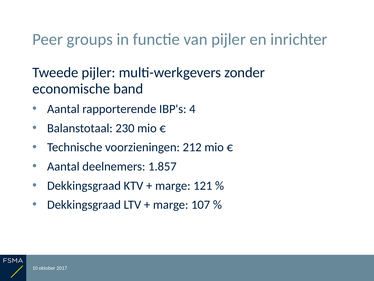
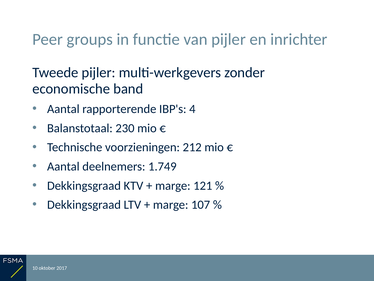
1.857: 1.857 -> 1.749
